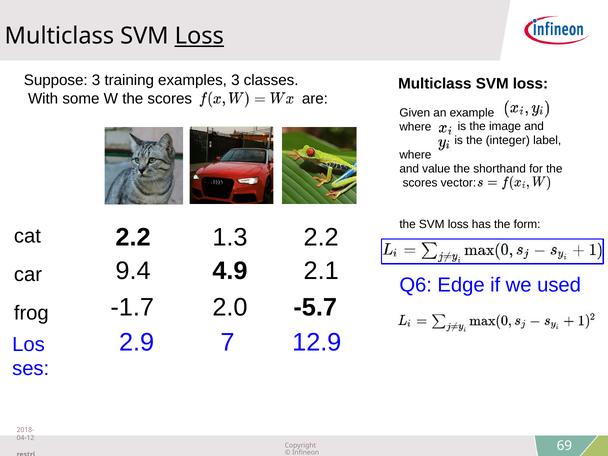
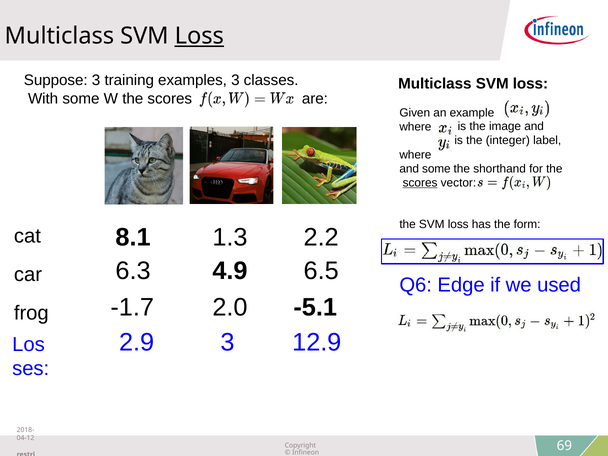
and value: value -> some
scores at (420, 183) underline: none -> present
2.2 at (133, 237): 2.2 -> 8.1
9.4: 9.4 -> 6.3
2.1: 2.1 -> 6.5
-5.7: -5.7 -> -5.1
2.9 7: 7 -> 3
